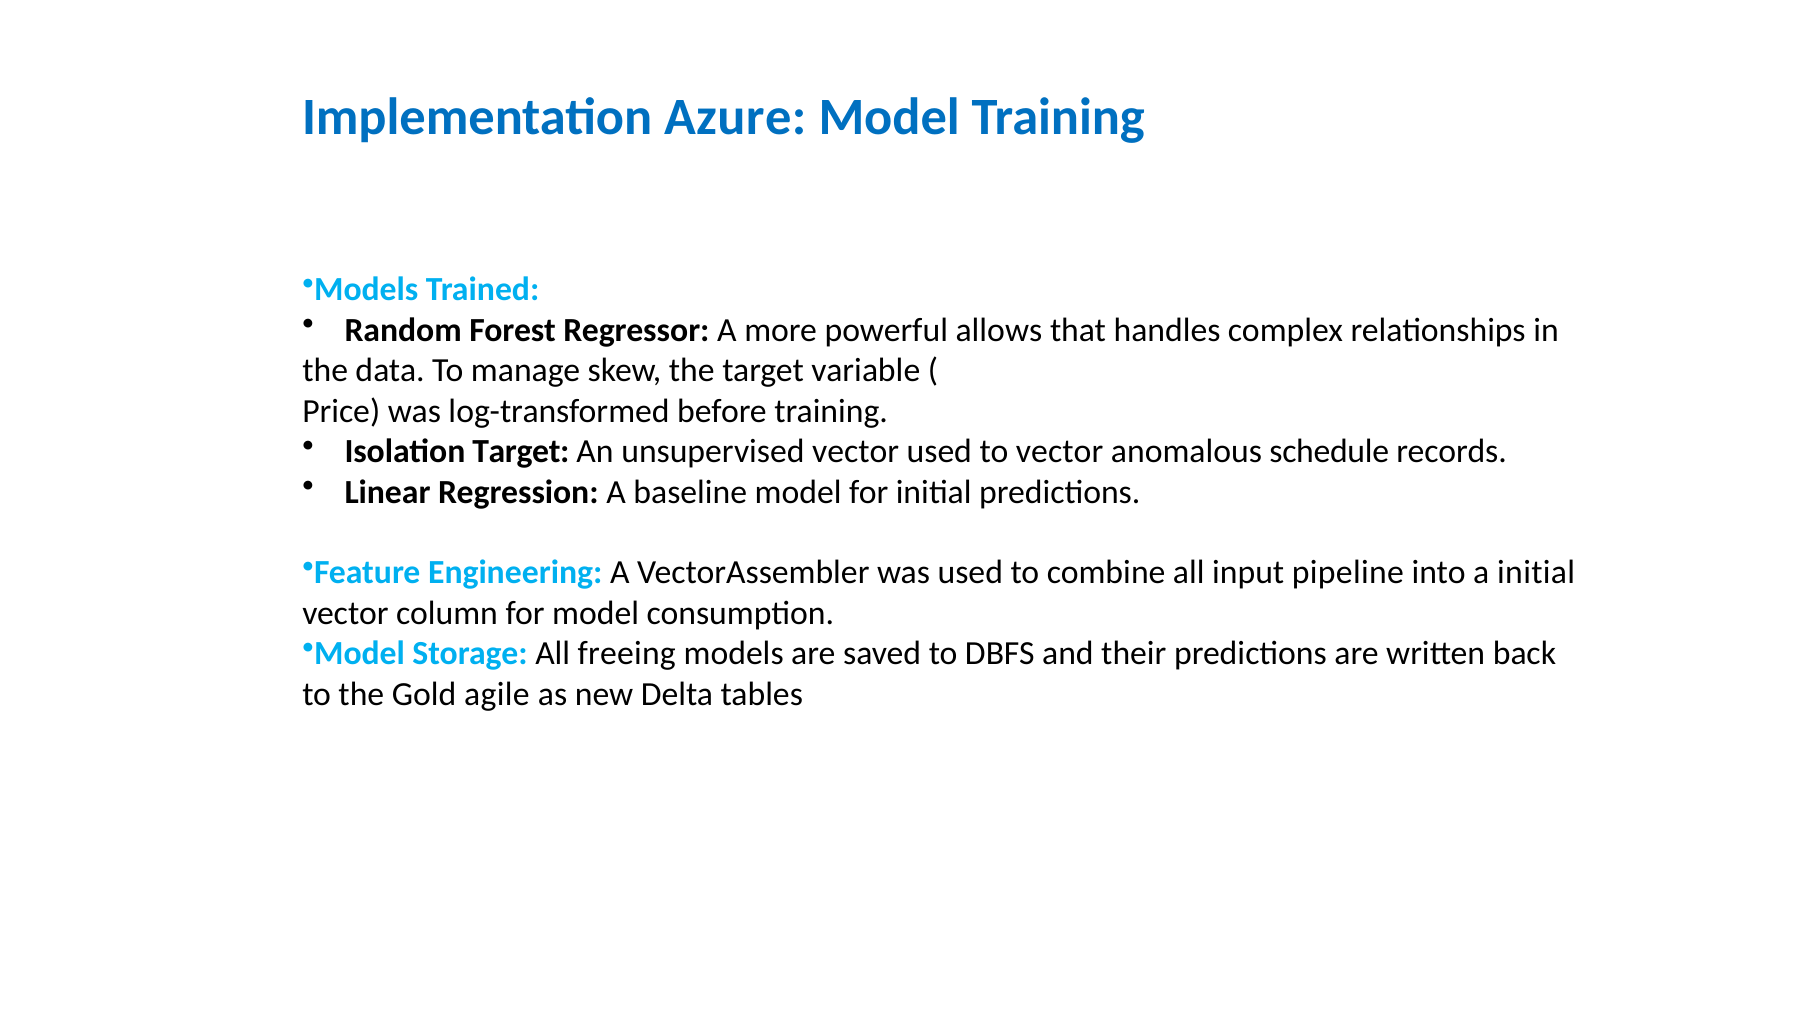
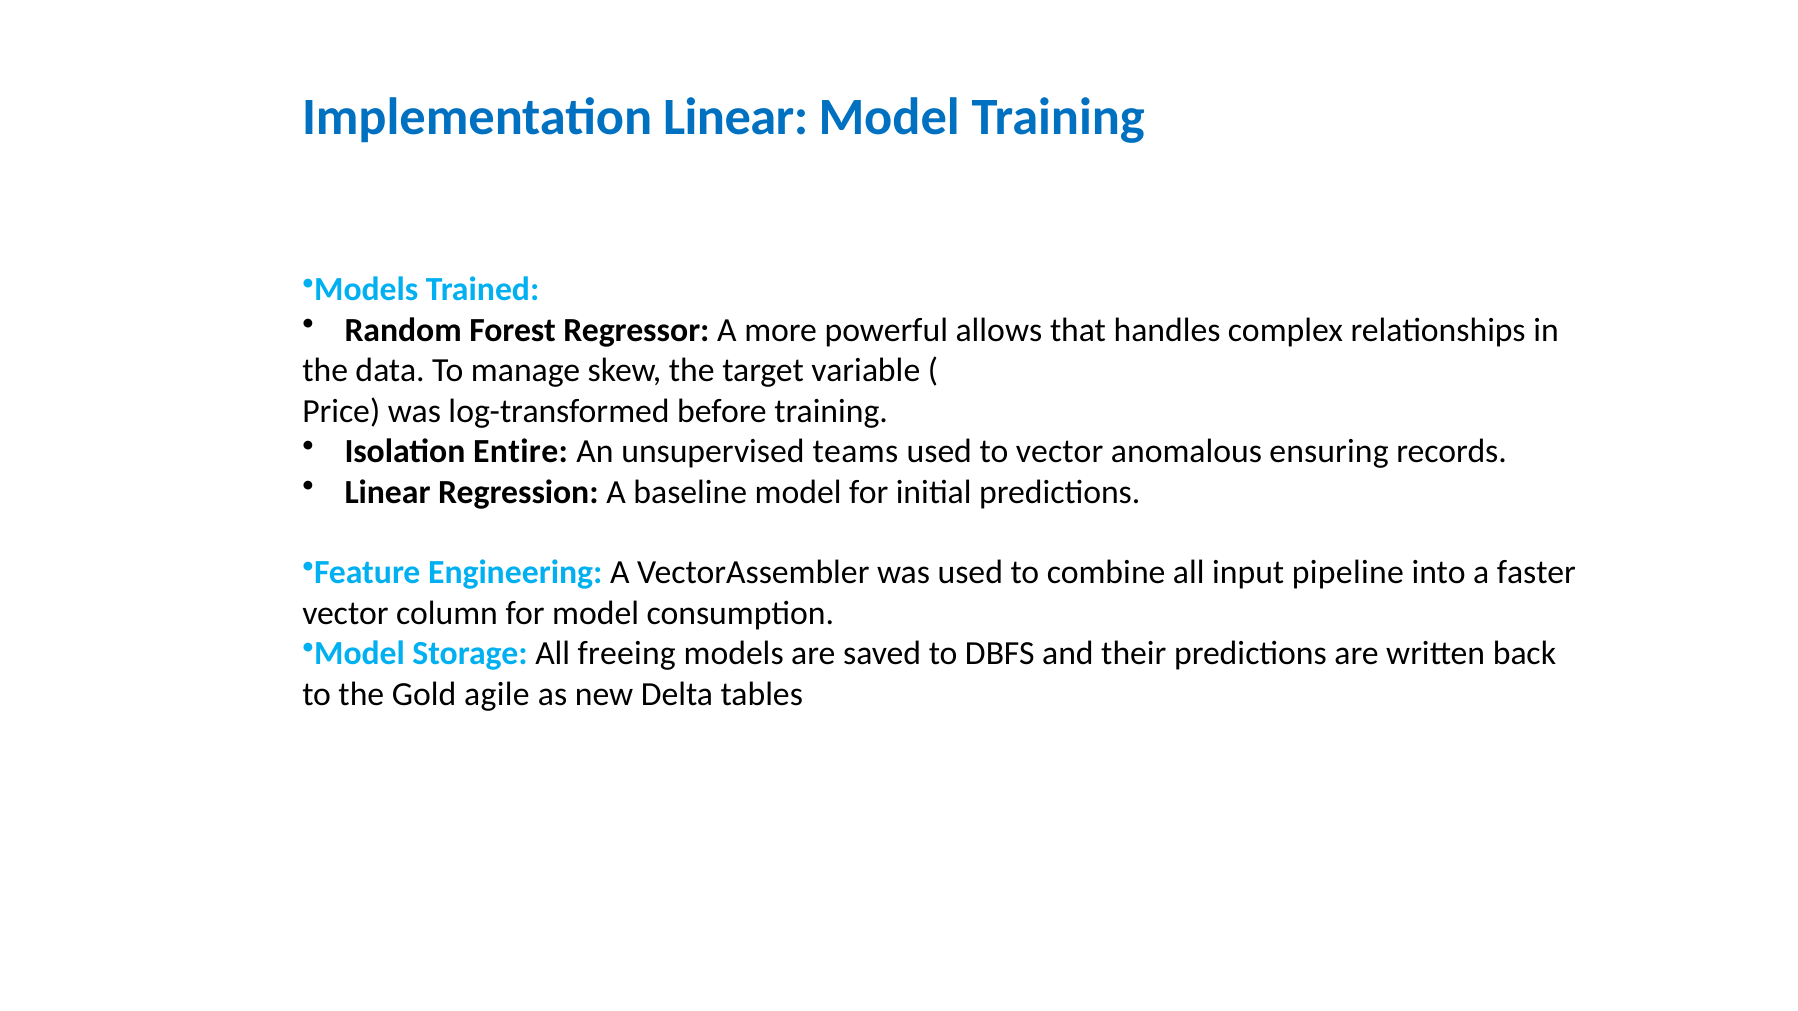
Implementation Azure: Azure -> Linear
Isolation Target: Target -> Entire
unsupervised vector: vector -> teams
schedule: schedule -> ensuring
a initial: initial -> faster
